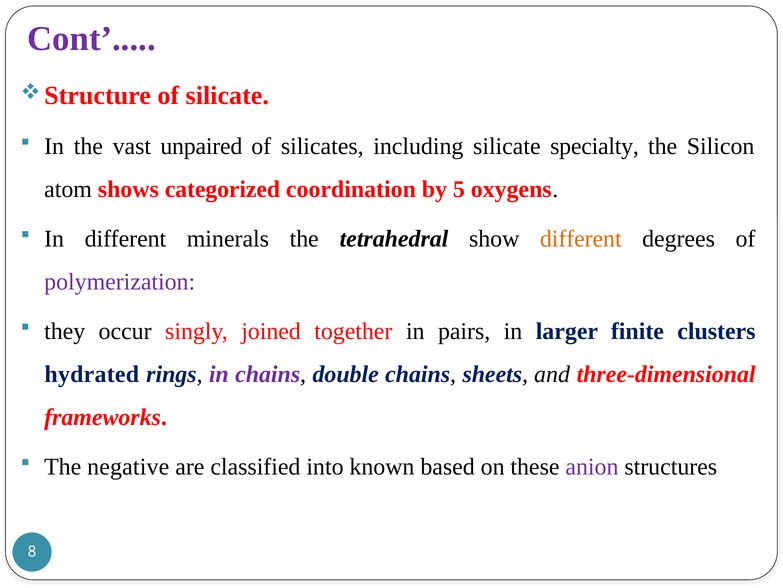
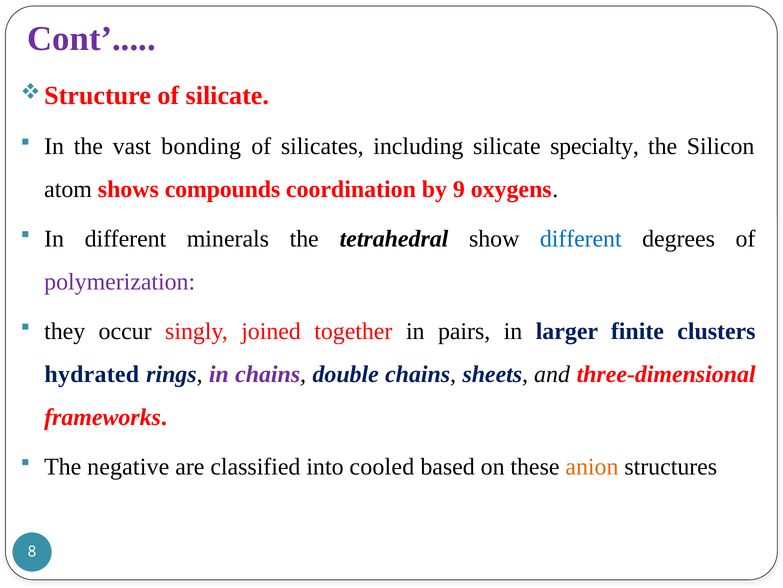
unpaired: unpaired -> bonding
categorized: categorized -> compounds
5: 5 -> 9
different at (581, 238) colour: orange -> blue
known: known -> cooled
anion colour: purple -> orange
